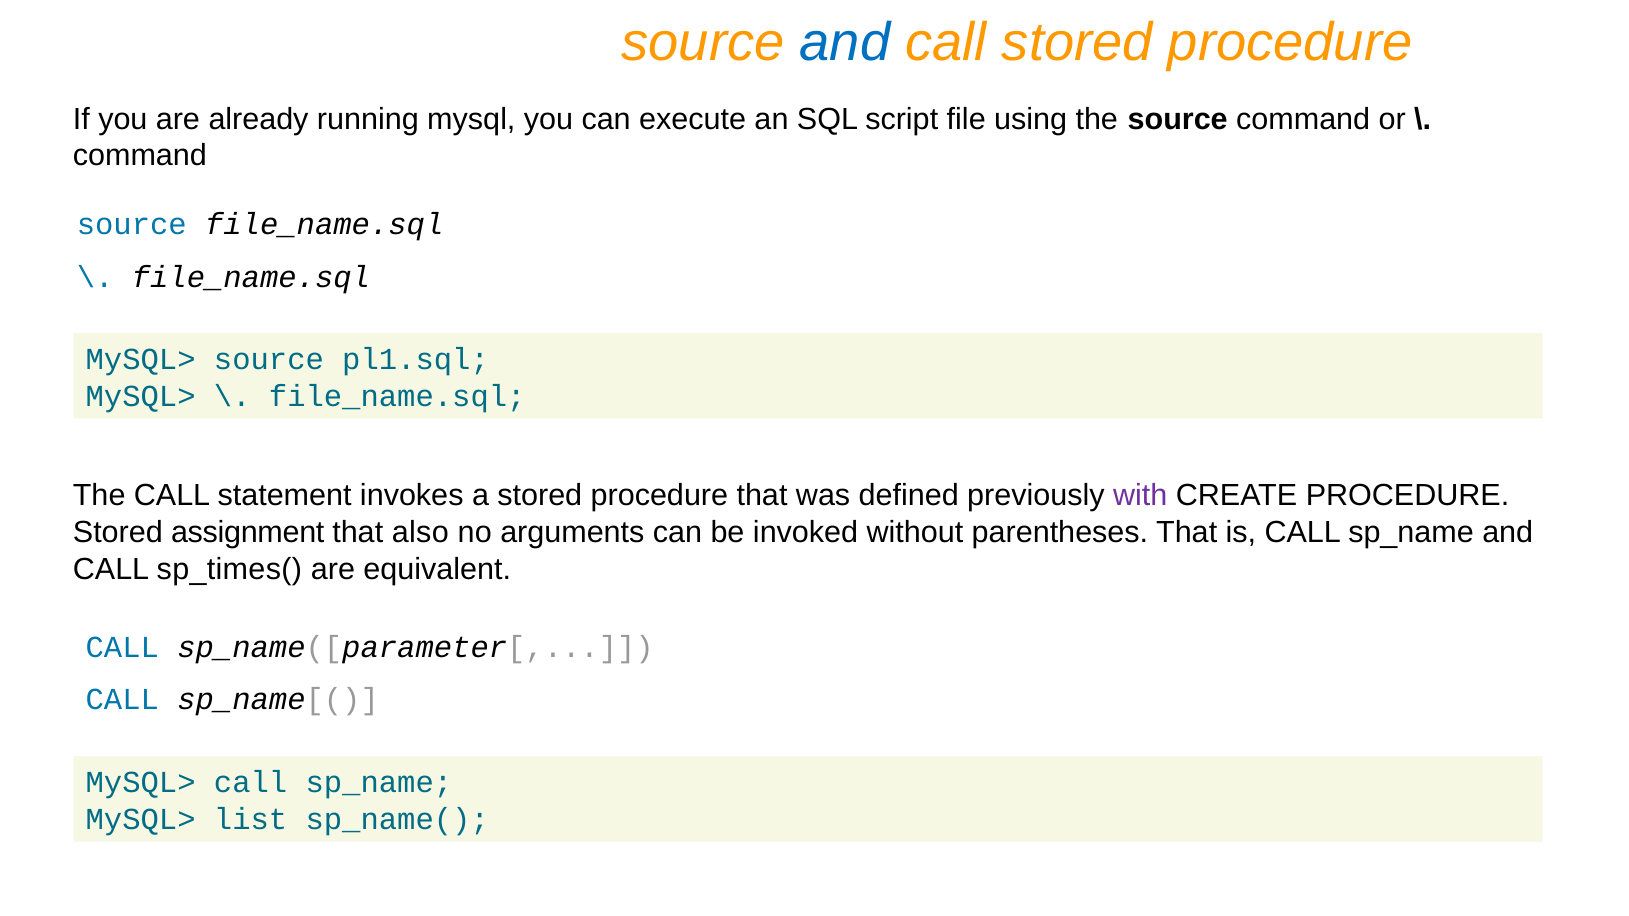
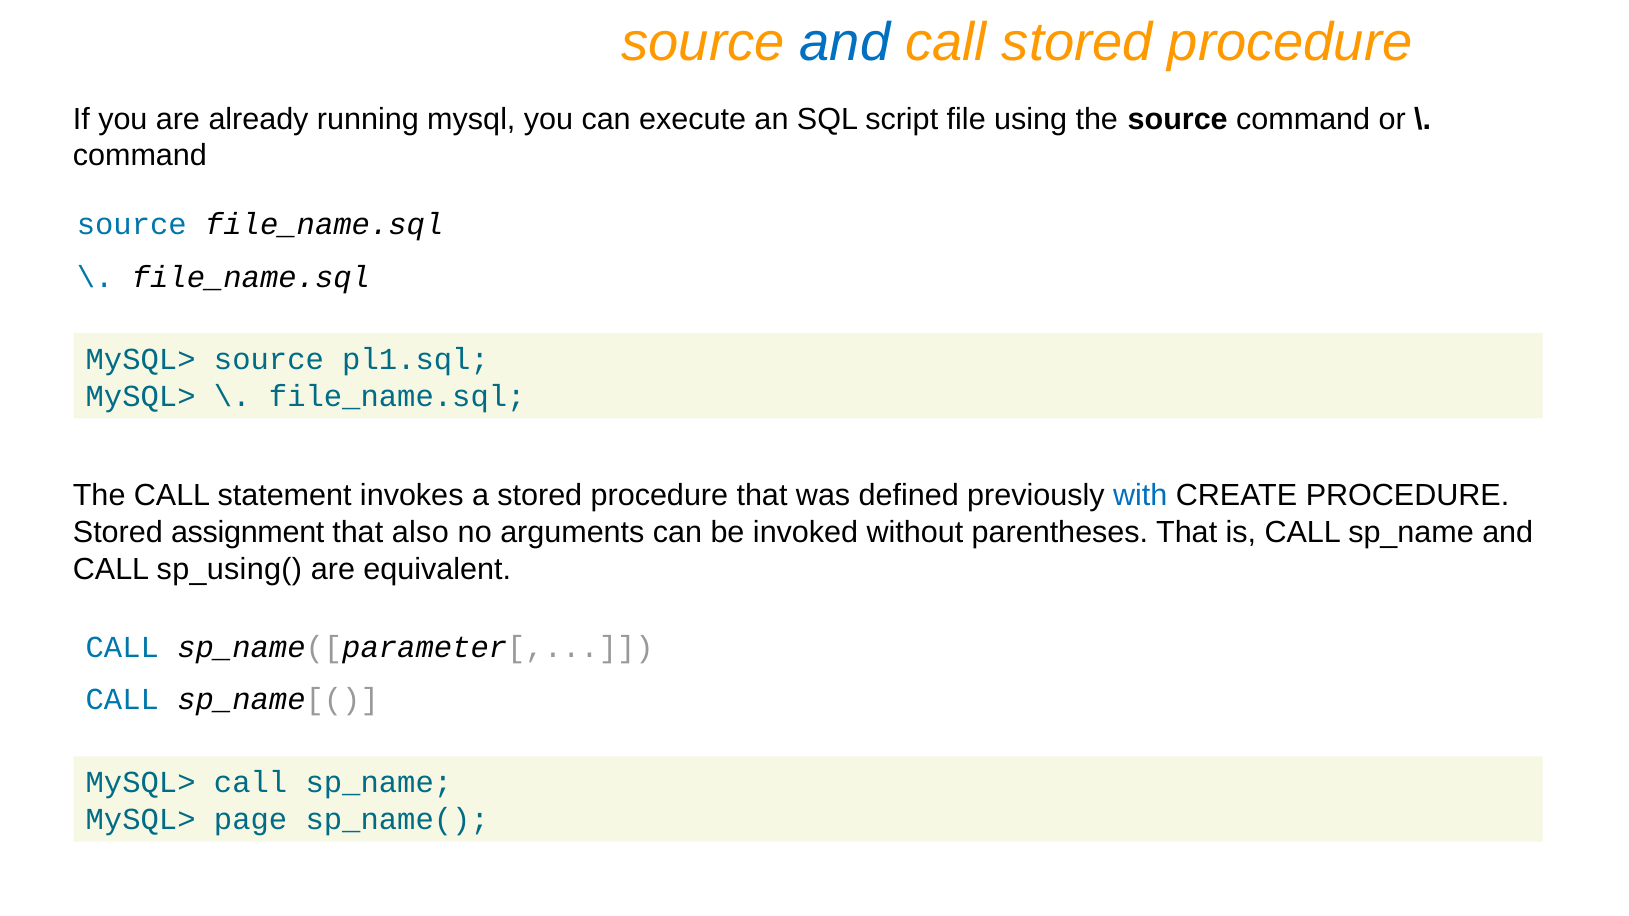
with colour: purple -> blue
sp_times(: sp_times( -> sp_using(
list: list -> page
